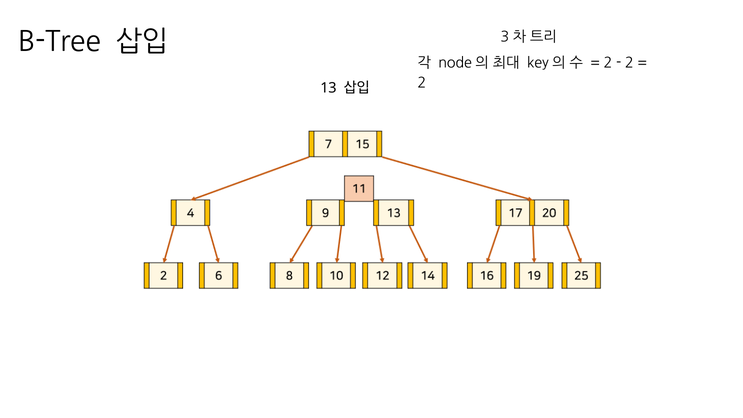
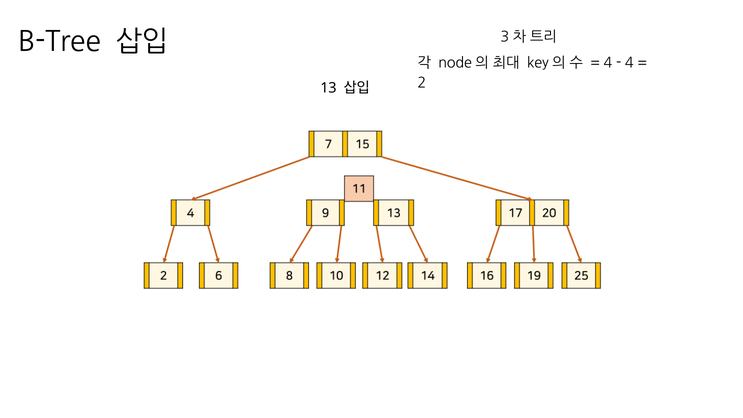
2 at (608, 63): 2 -> 4
2 at (629, 63): 2 -> 4
